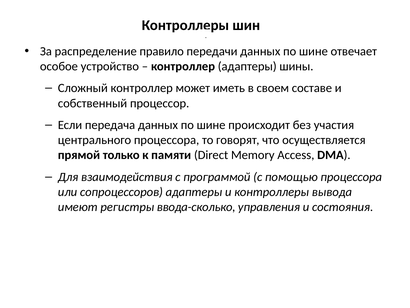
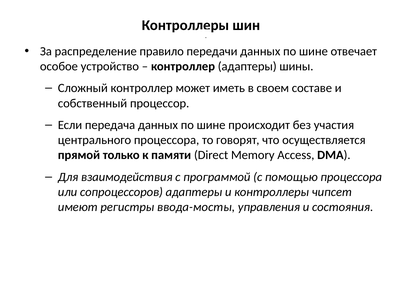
вывода: вывода -> чипсет
ввода-сколько: ввода-сколько -> ввода-мосты
